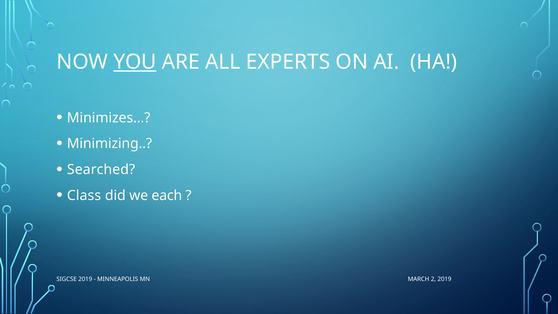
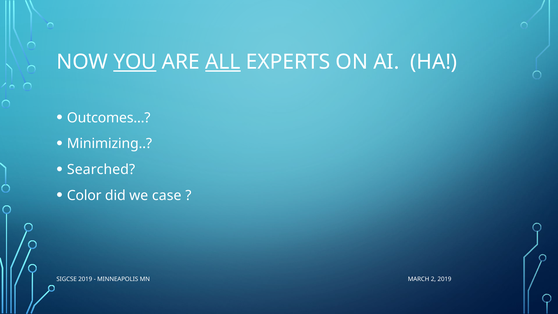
ALL underline: none -> present
Minimizes…: Minimizes… -> Outcomes…
Class: Class -> Color
each: each -> case
